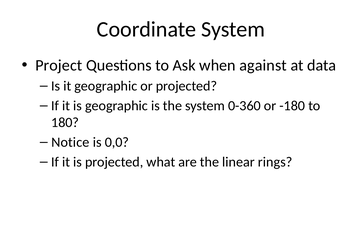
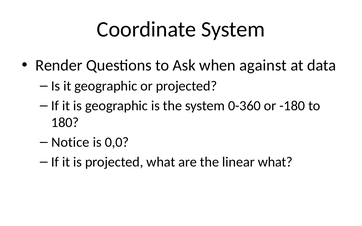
Project: Project -> Render
linear rings: rings -> what
